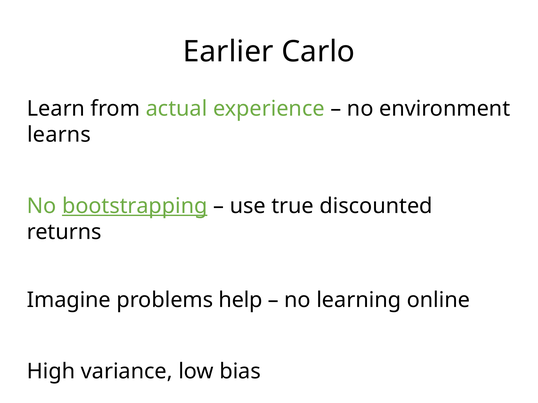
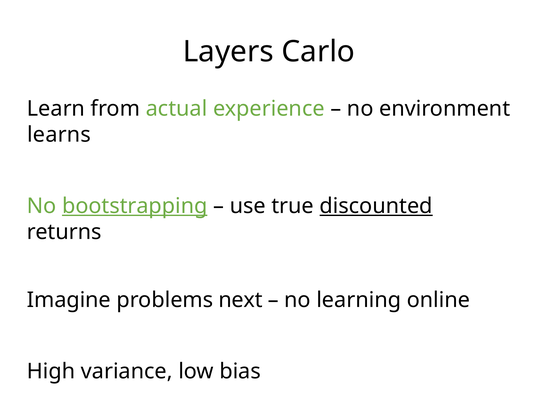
Earlier: Earlier -> Layers
discounted underline: none -> present
help: help -> next
